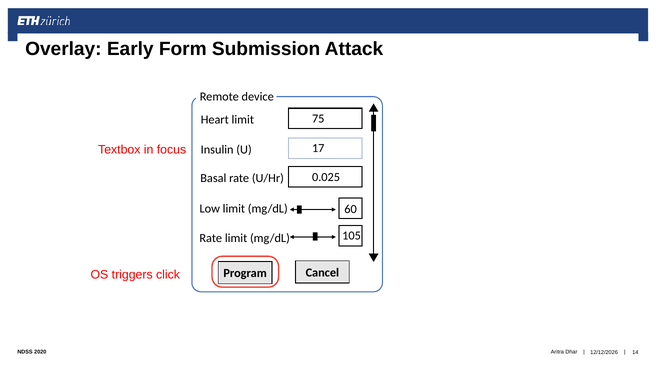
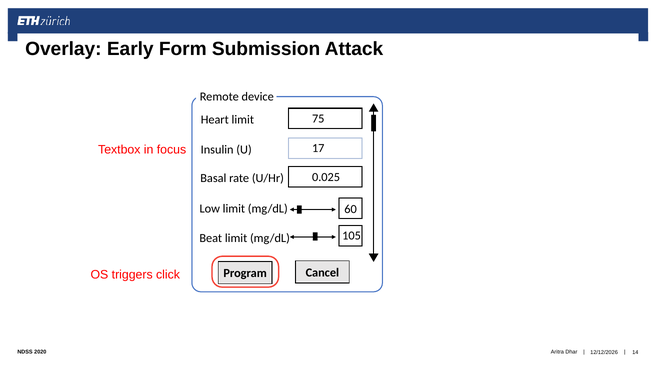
Rate at (211, 238): Rate -> Beat
